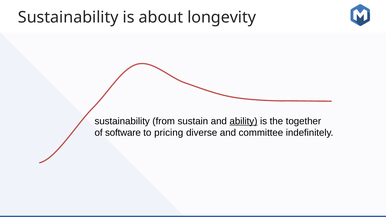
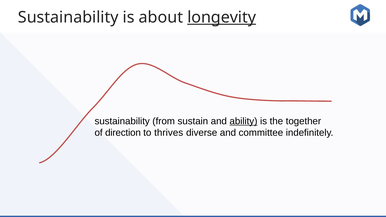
longevity underline: none -> present
software: software -> direction
pricing: pricing -> thrives
